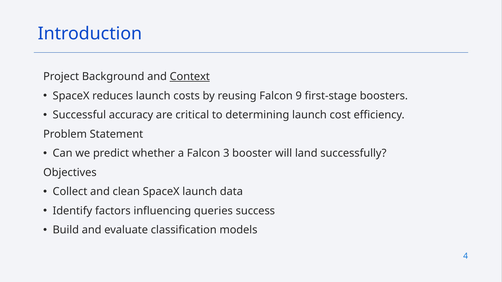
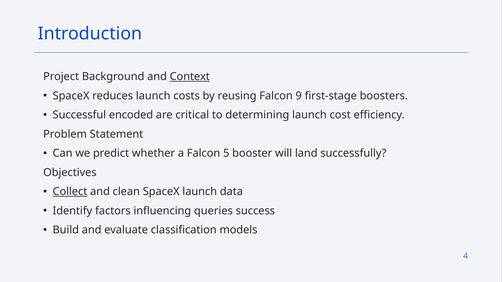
accuracy: accuracy -> encoded
3: 3 -> 5
Collect underline: none -> present
